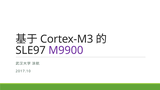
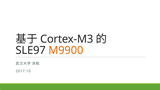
M9900 colour: purple -> orange
